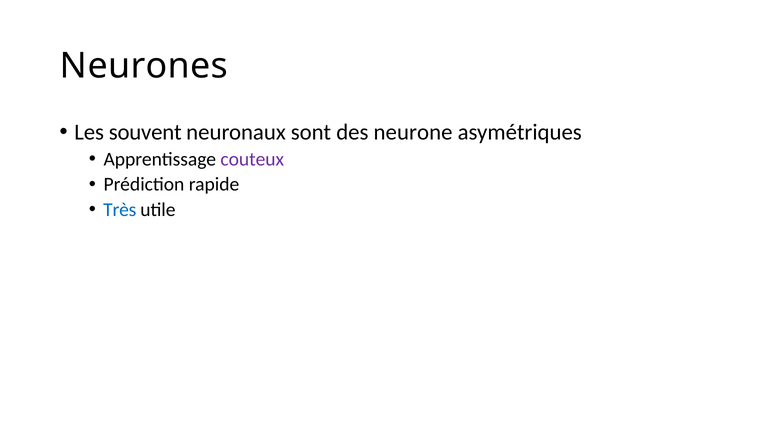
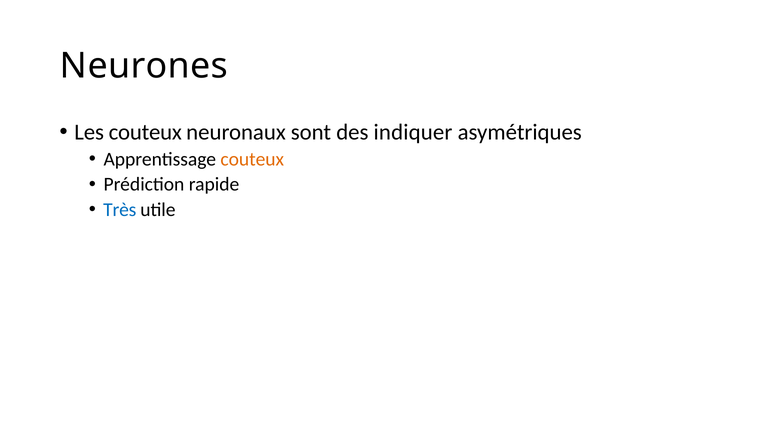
Les souvent: souvent -> couteux
neurone: neurone -> indiquer
couteux at (252, 159) colour: purple -> orange
